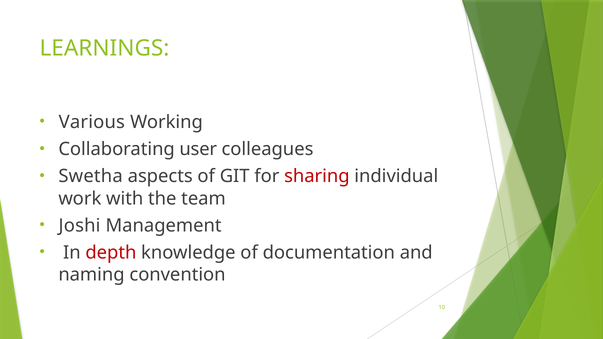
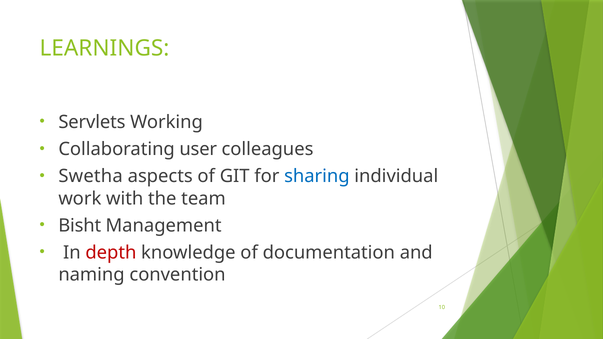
Various: Various -> Servlets
sharing colour: red -> blue
Joshi: Joshi -> Bisht
